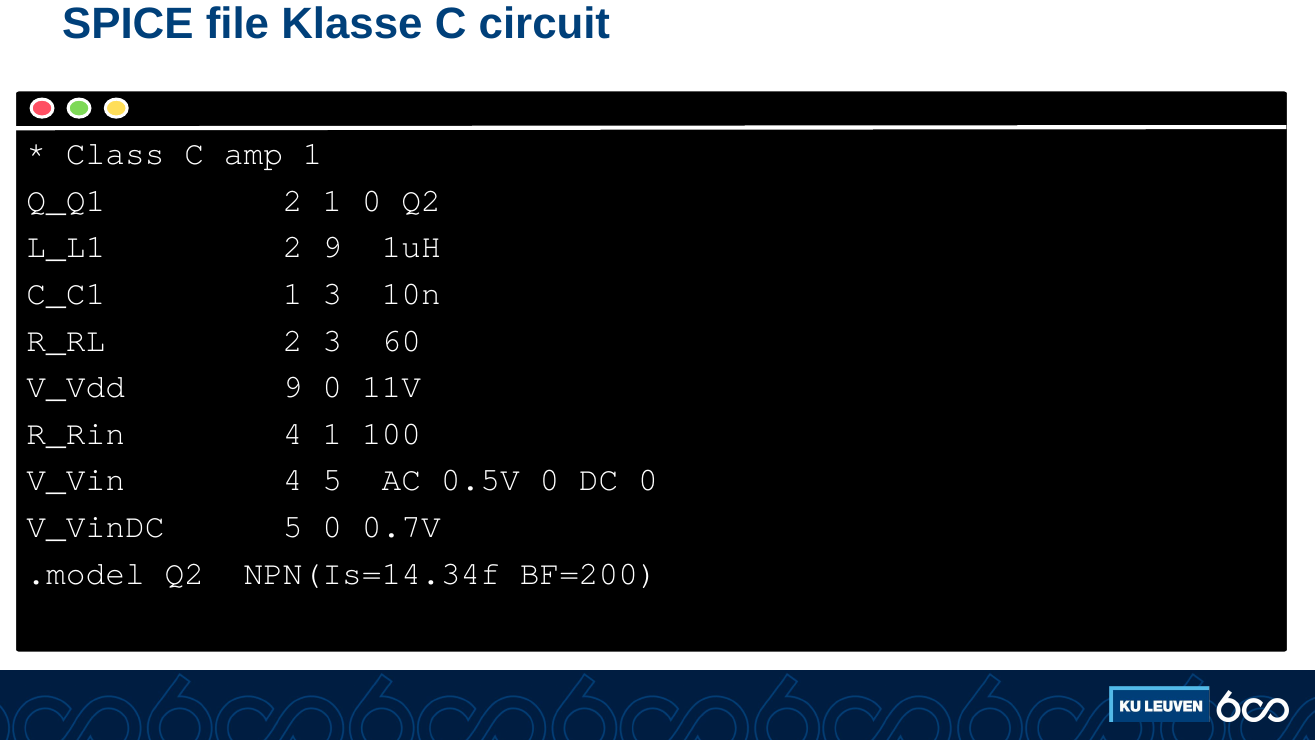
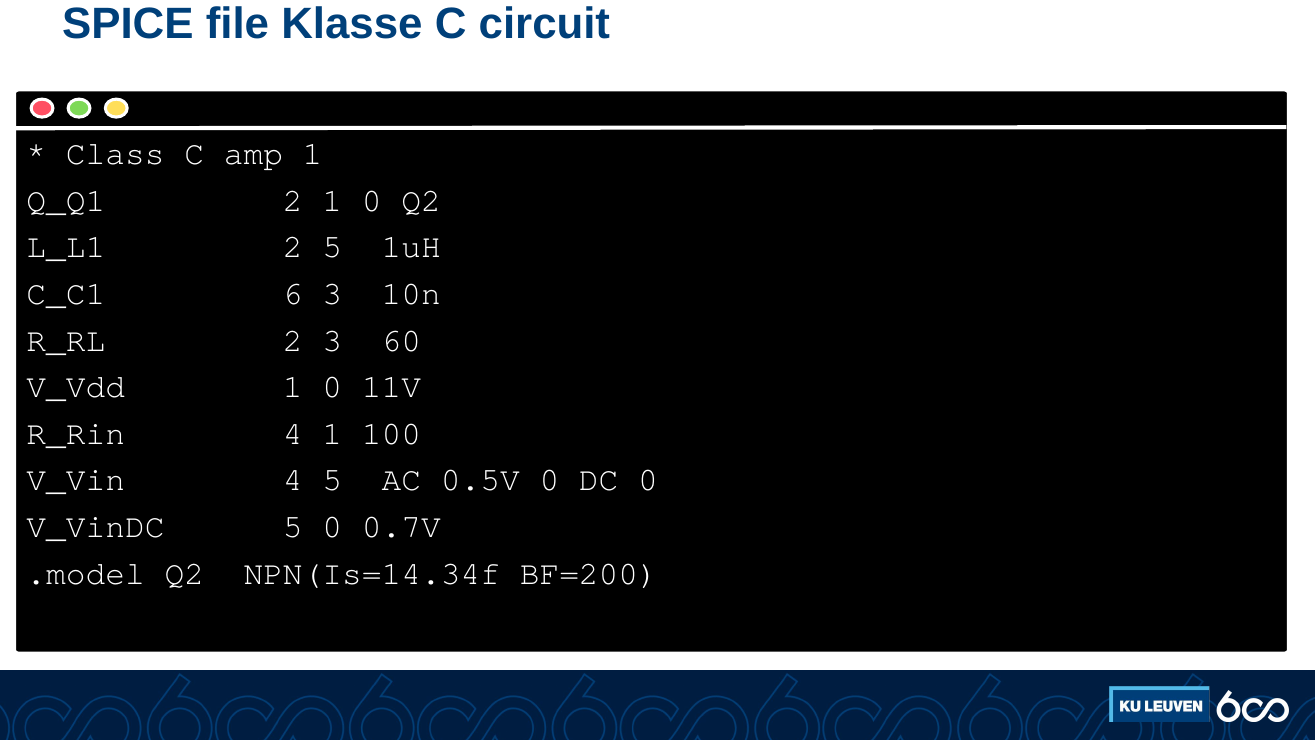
2 9: 9 -> 5
C_C1 1: 1 -> 6
V_Vdd 9: 9 -> 1
